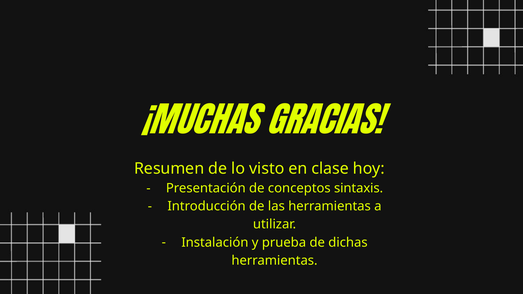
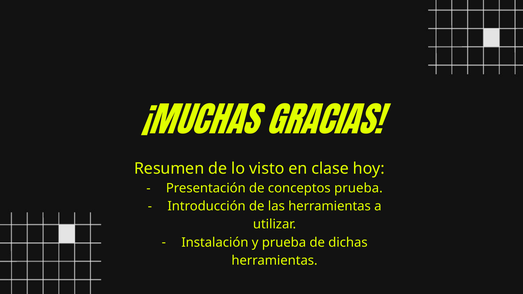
conceptos sintaxis: sintaxis -> prueba
